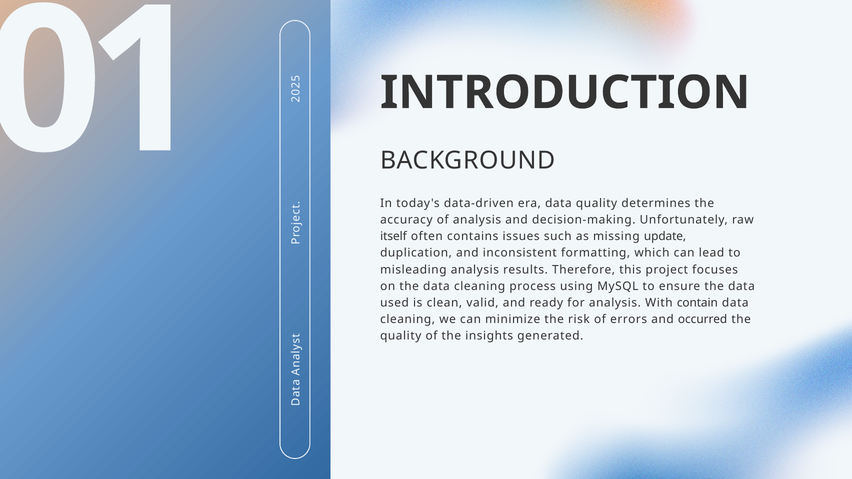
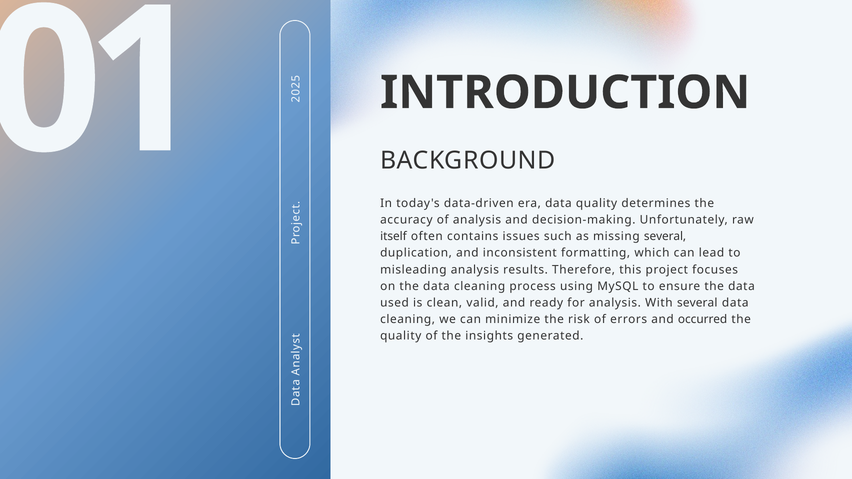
missing update: update -> several
With contain: contain -> several
